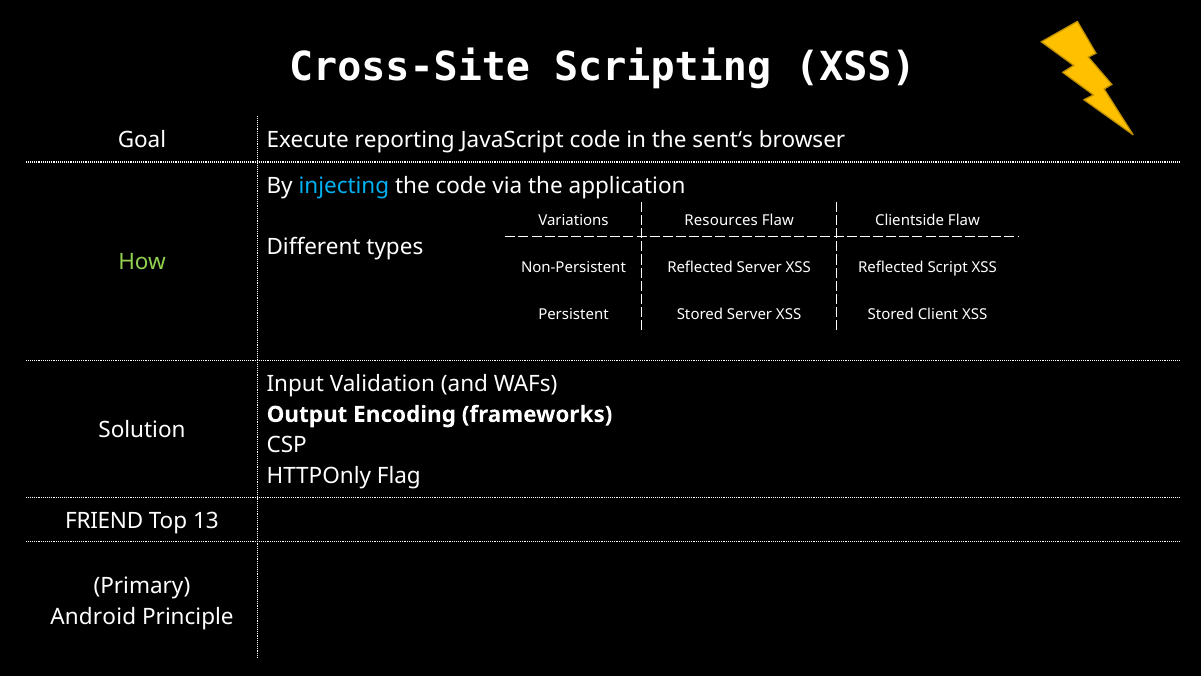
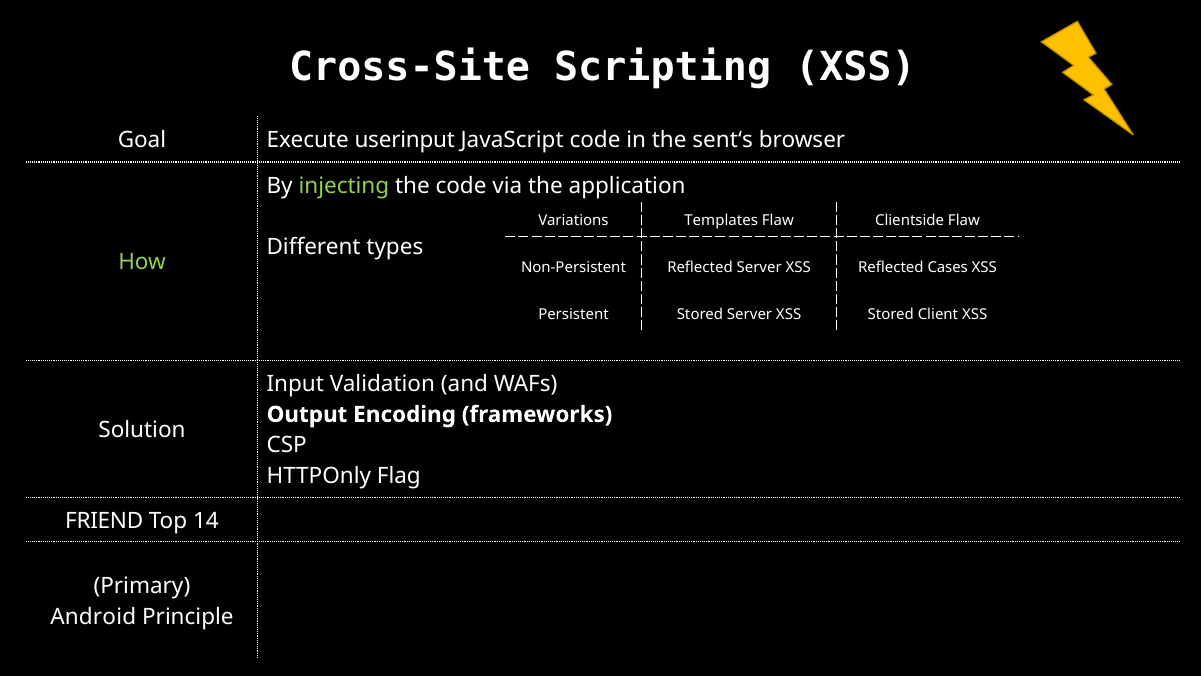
reporting: reporting -> userinput
injecting colour: light blue -> light green
Resources: Resources -> Templates
Script: Script -> Cases
13: 13 -> 14
